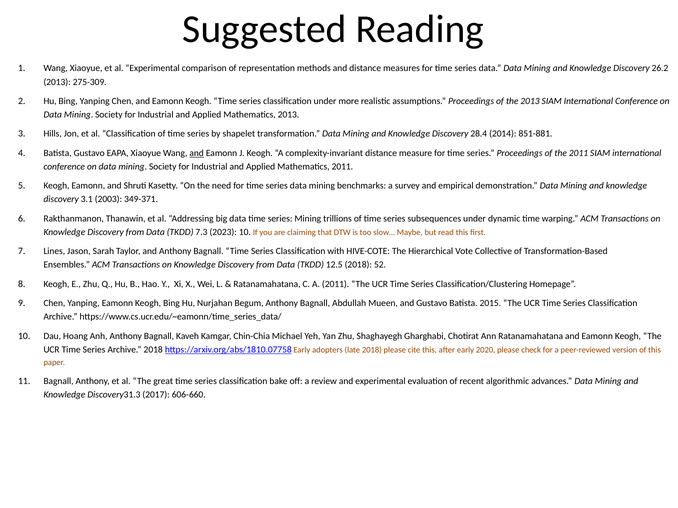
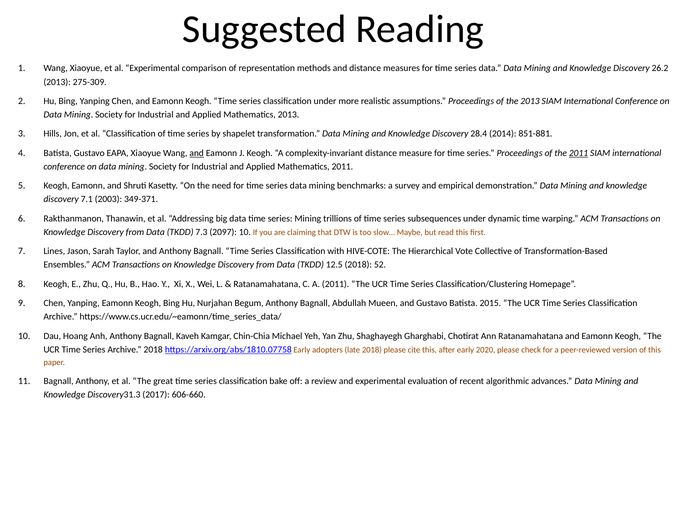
2011 at (578, 153) underline: none -> present
3.1: 3.1 -> 7.1
2023: 2023 -> 2097
